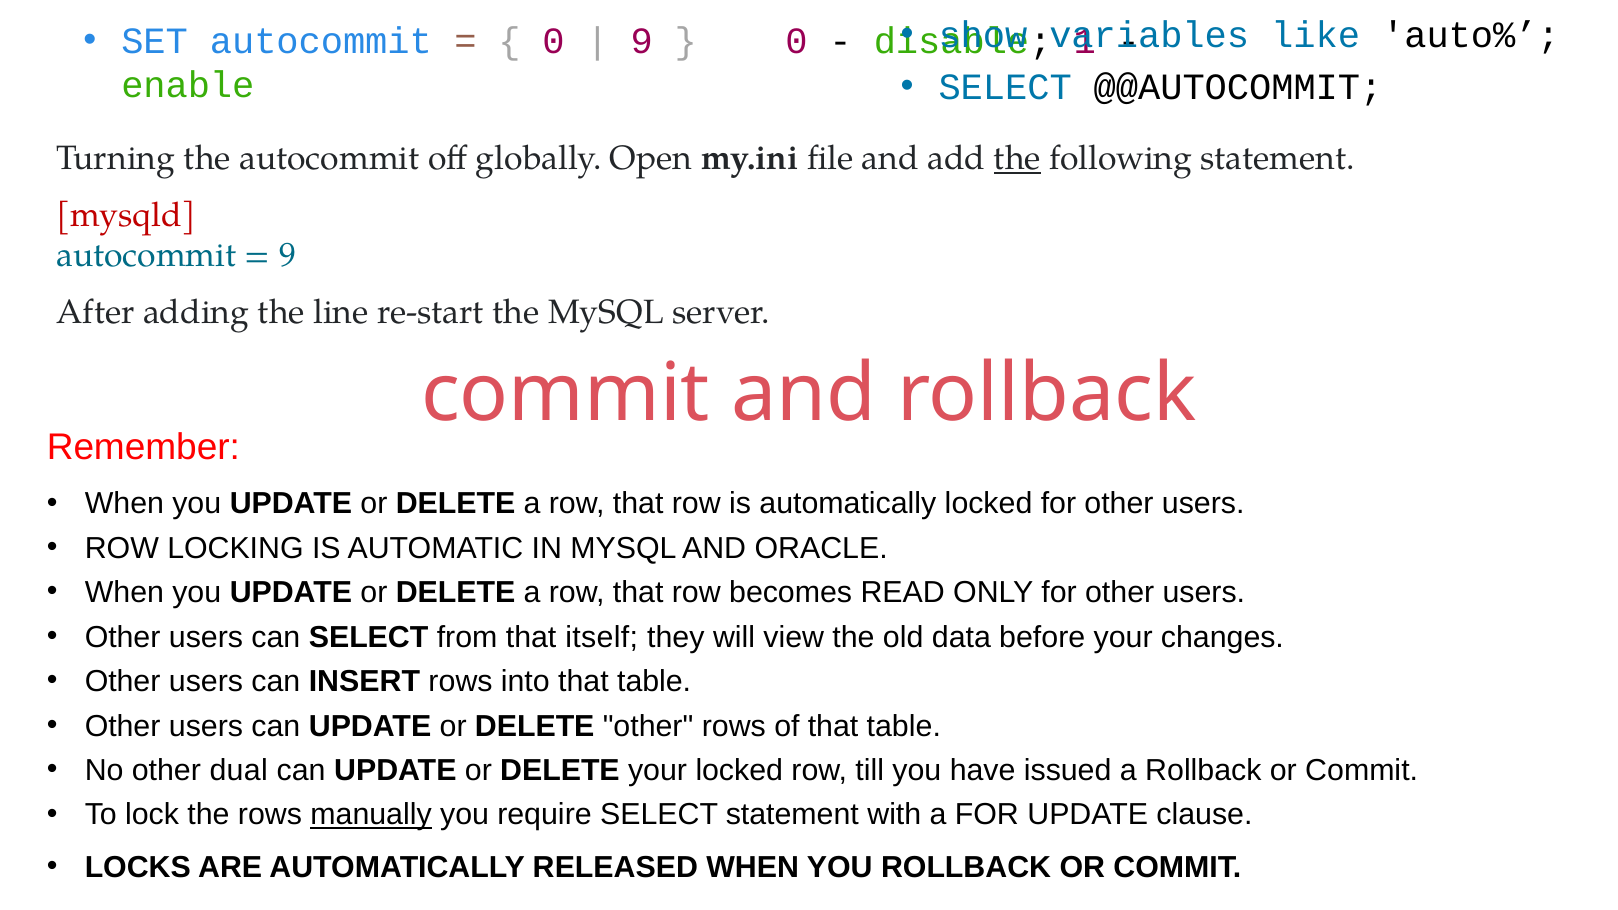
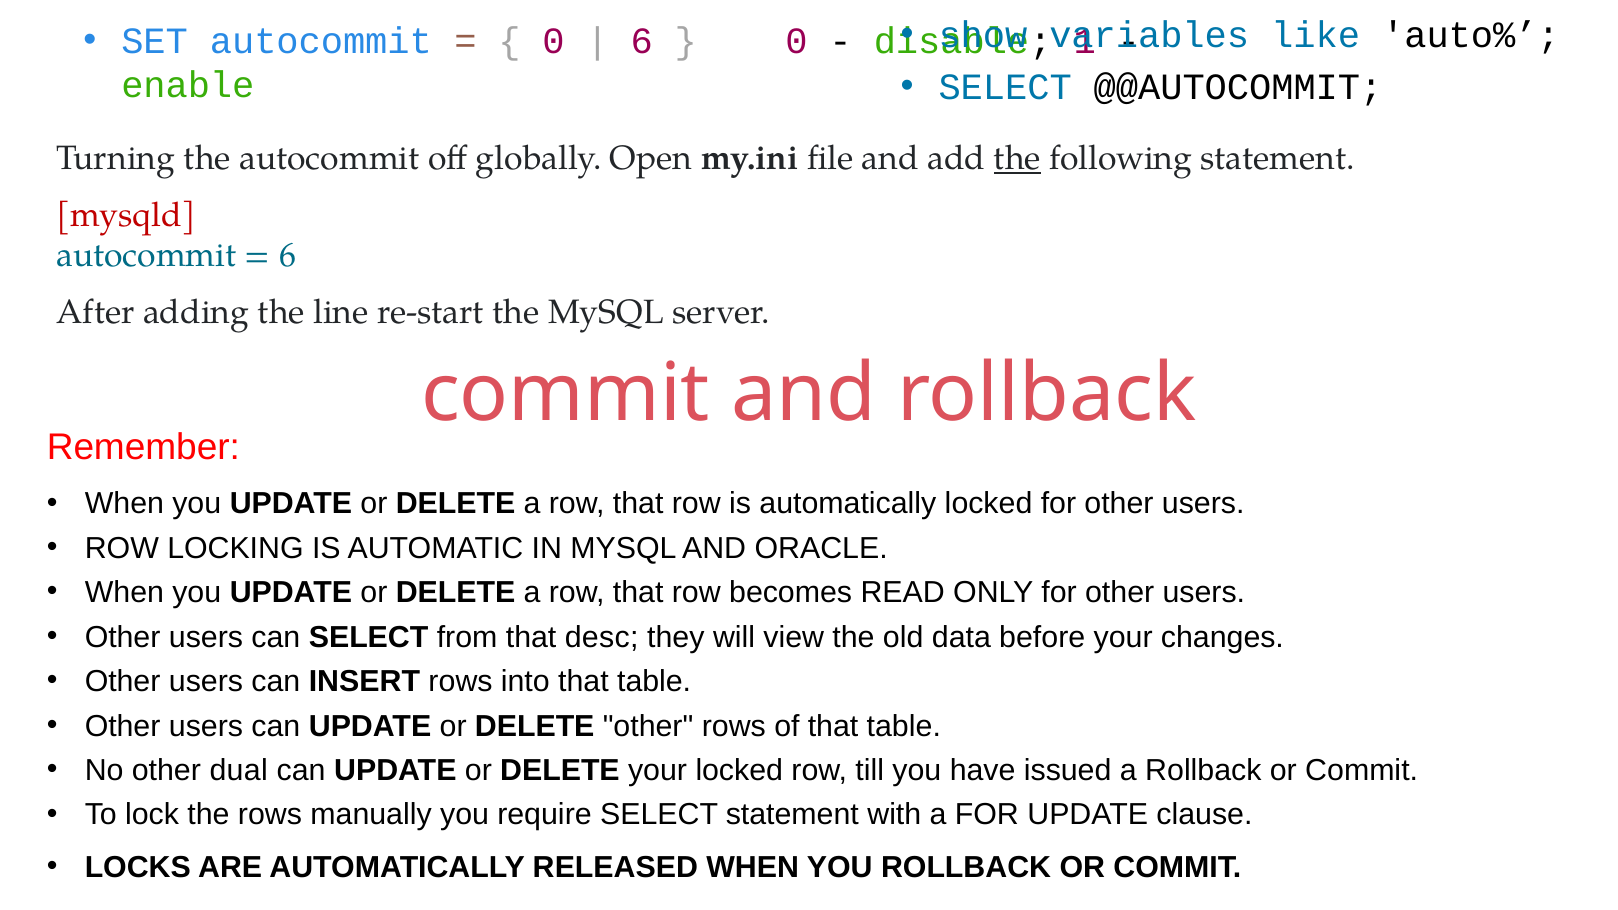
9 at (642, 41): 9 -> 6
9 at (288, 256): 9 -> 6
itself: itself -> desc
manually underline: present -> none
